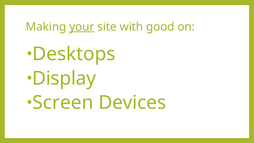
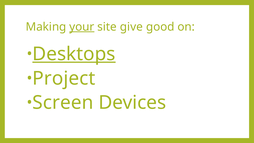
with: with -> give
Desktops underline: none -> present
Display: Display -> Project
